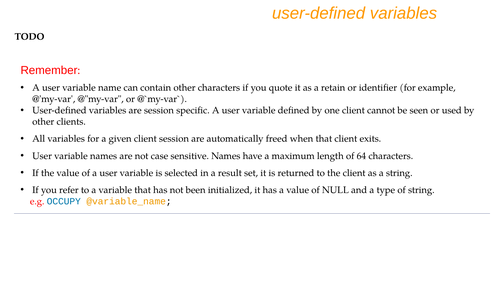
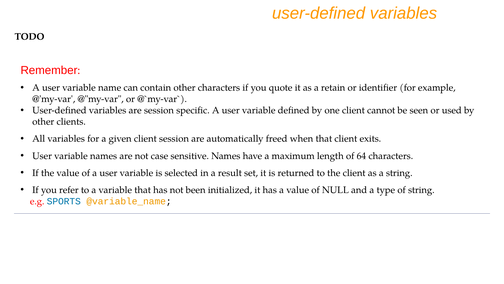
OCCUPY: OCCUPY -> SPORTS
